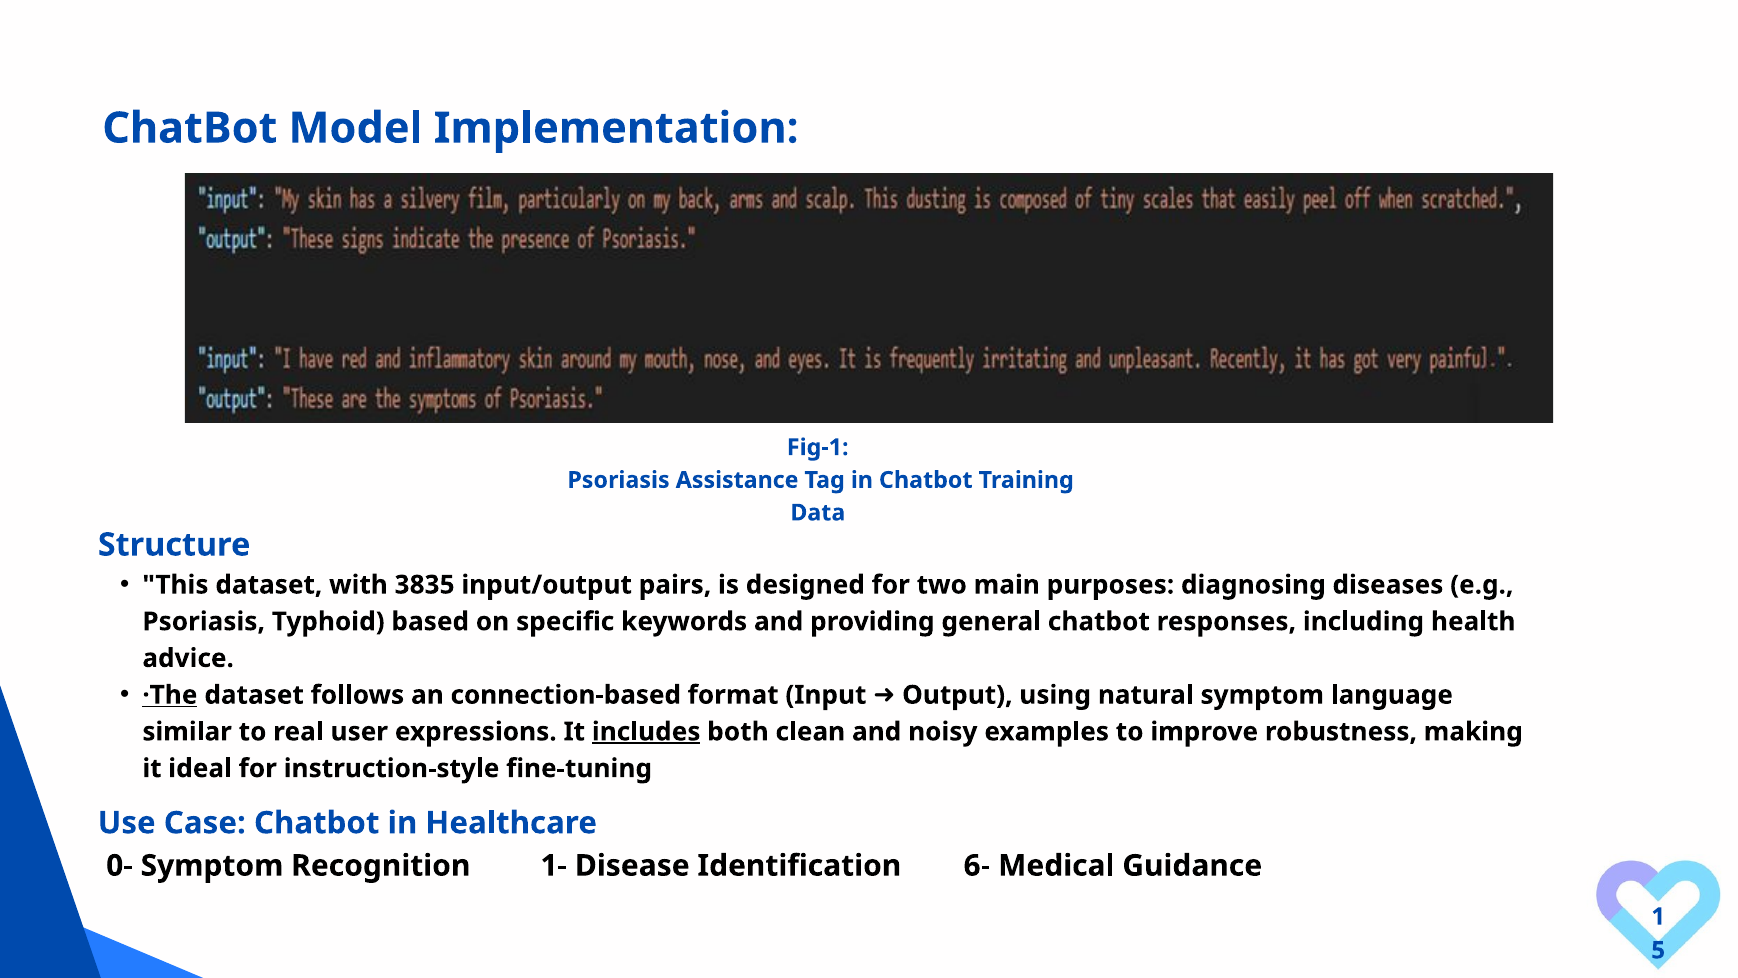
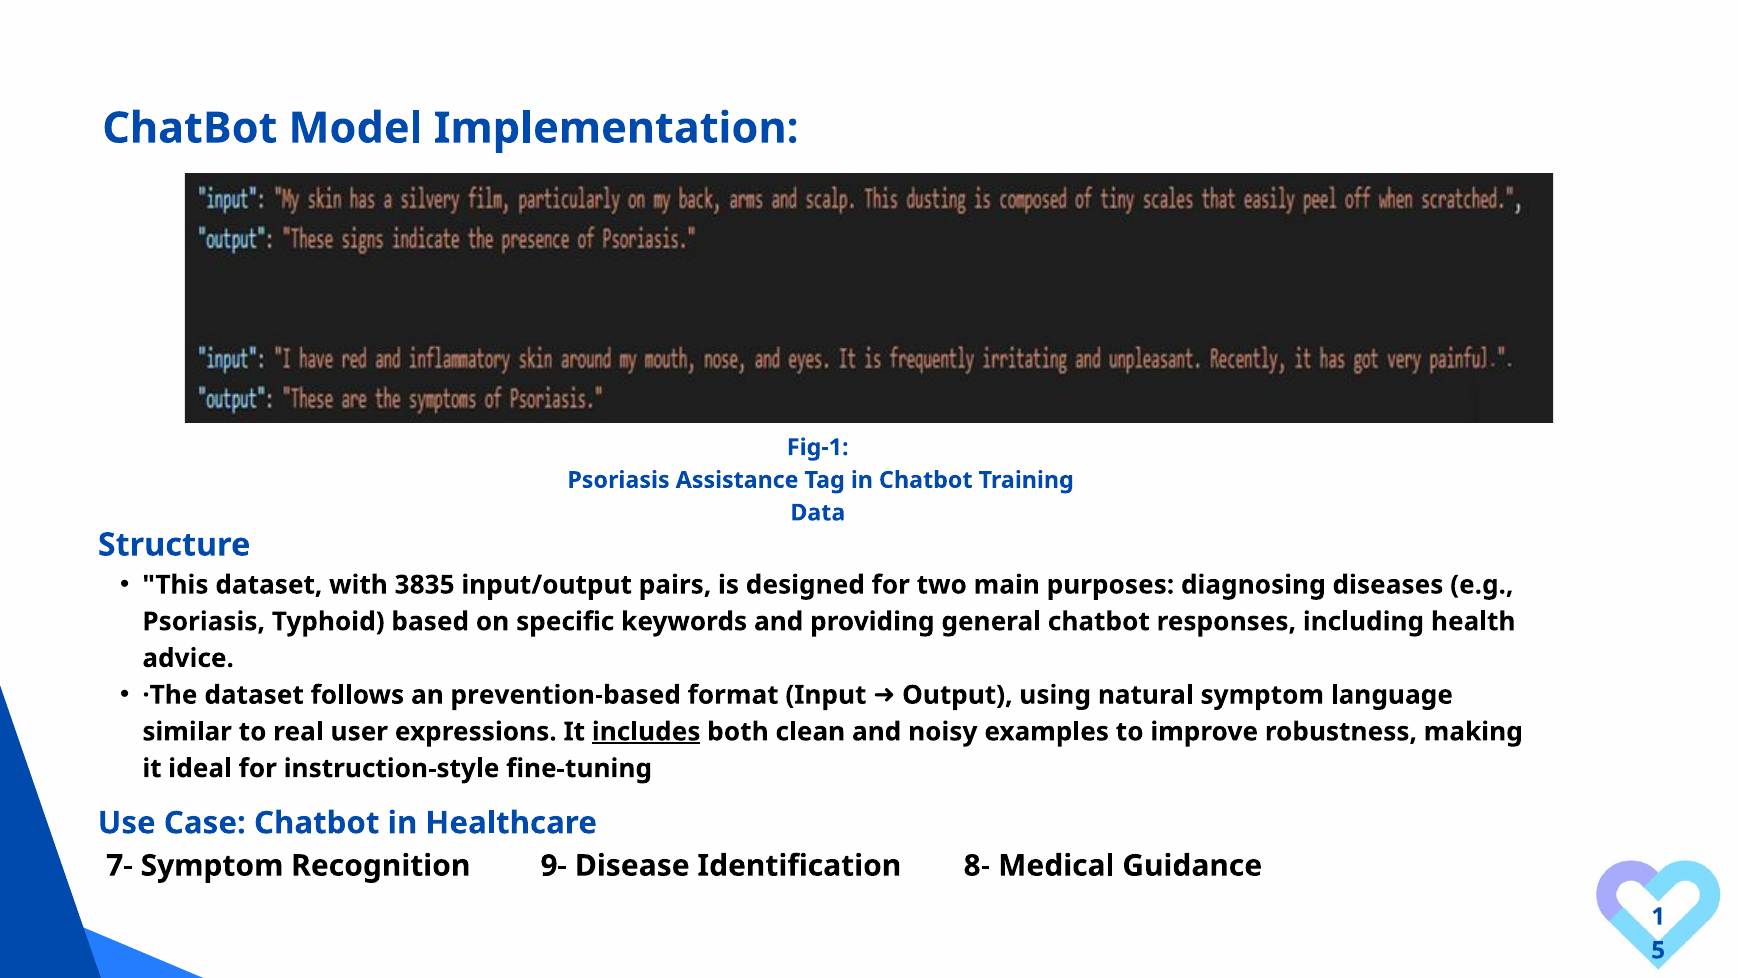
·The underline: present -> none
connection-based: connection-based -> prevention-based
0-: 0- -> 7-
1-: 1- -> 9-
6-: 6- -> 8-
